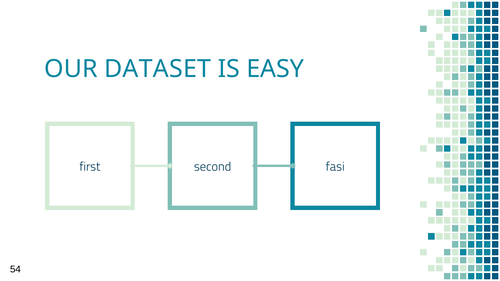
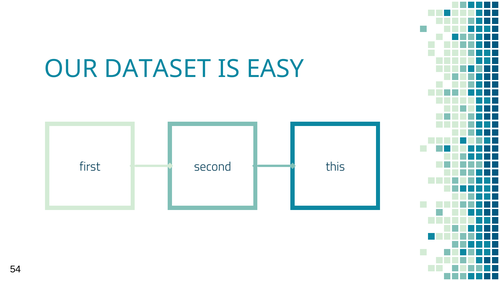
fasi: fasi -> this
